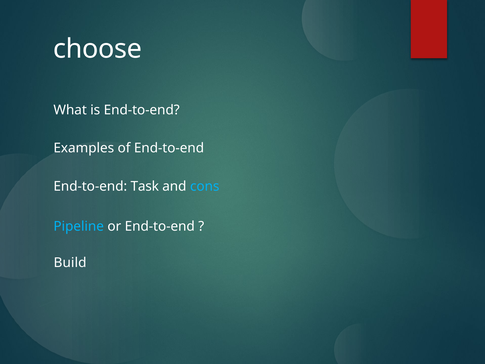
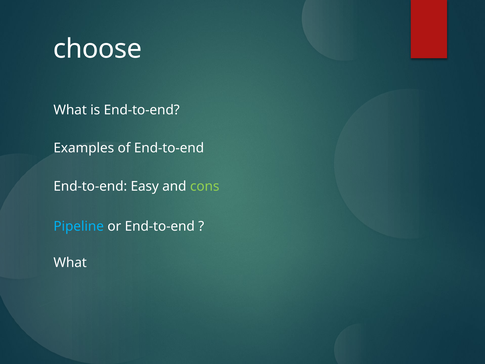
Task: Task -> Easy
cons colour: light blue -> light green
Build at (70, 263): Build -> What
